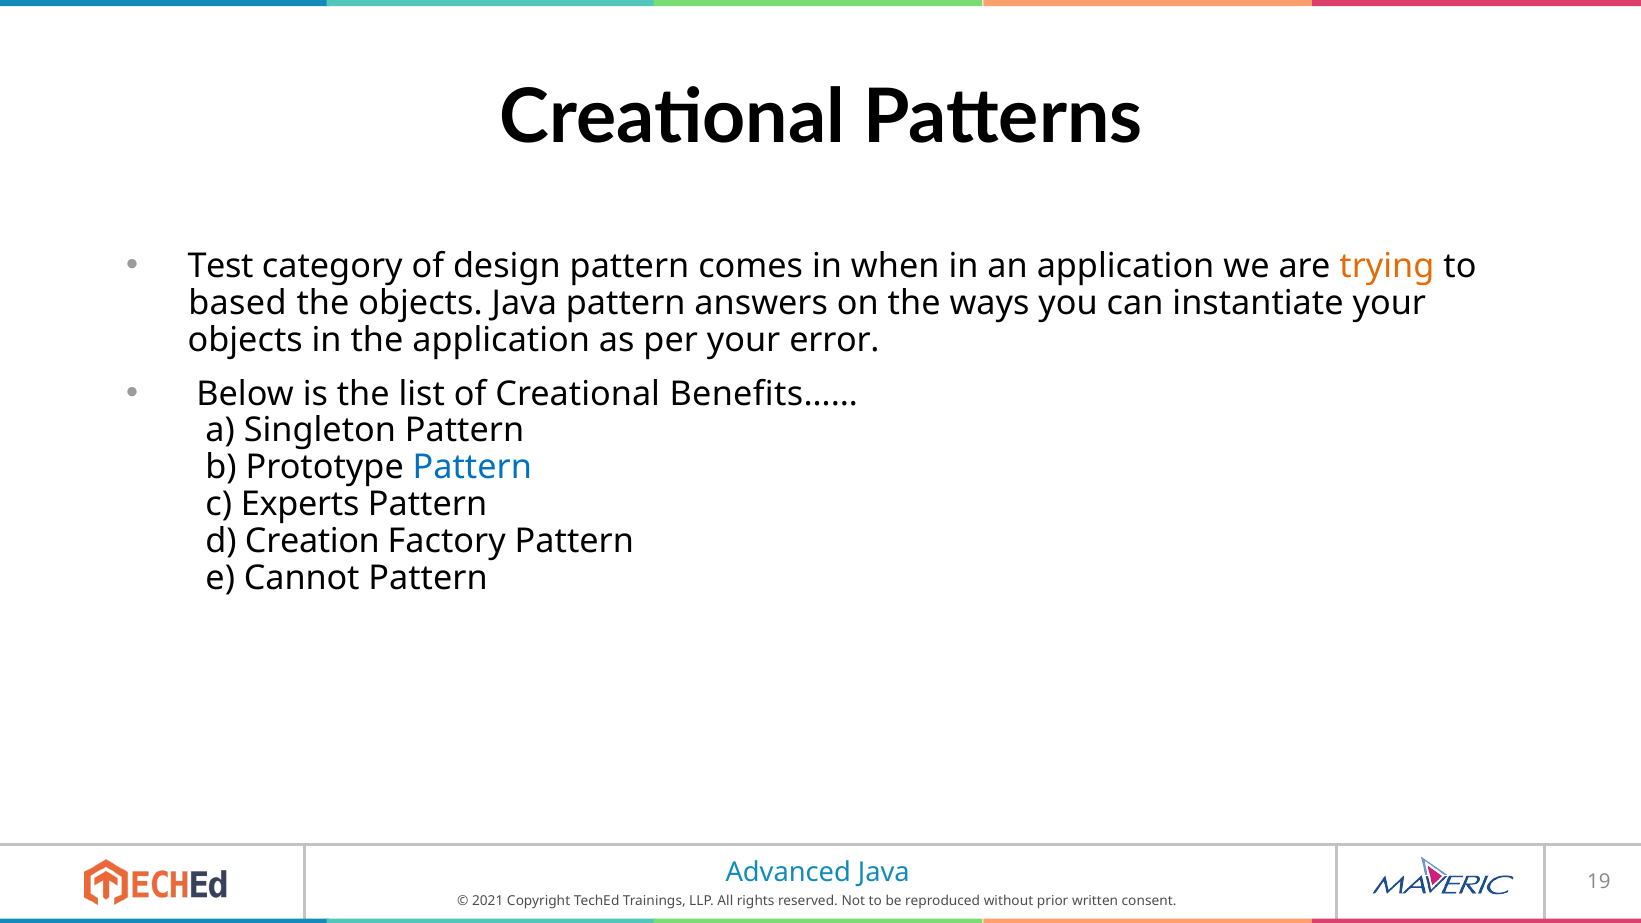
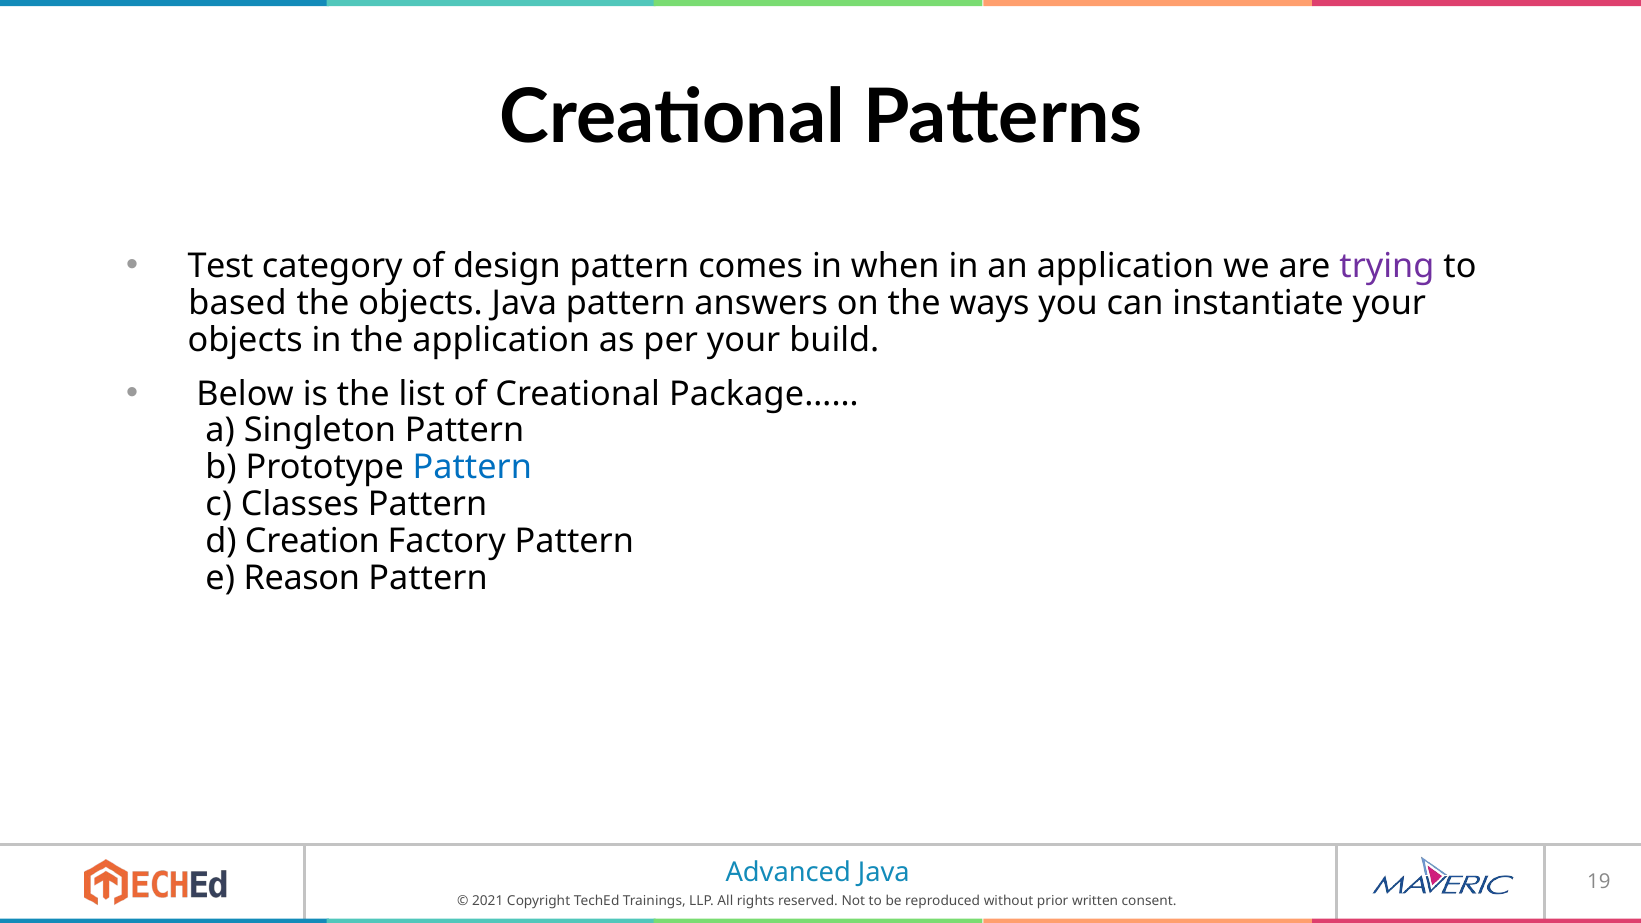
trying colour: orange -> purple
error: error -> build
Benefits……: Benefits…… -> Package……
Experts: Experts -> Classes
Cannot: Cannot -> Reason
